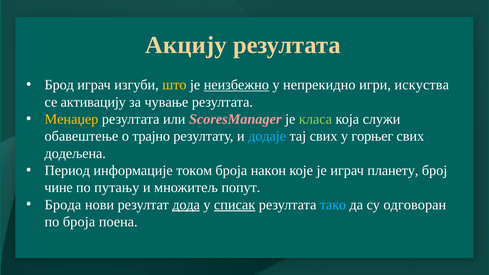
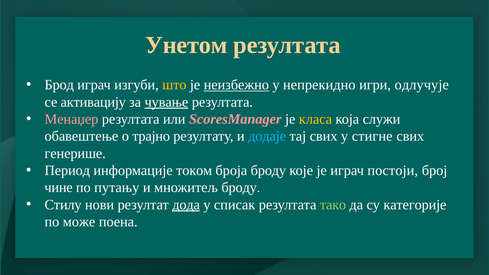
Акцију: Акцију -> Унетом
искуства: искуства -> одлучује
чување underline: none -> present
Менаџер colour: yellow -> pink
класа colour: light green -> yellow
горњег: горњег -> стигне
додељена: додељена -> генерише
броја након: након -> броду
планету: планету -> постоји
множитељ попут: попут -> броду
Брода: Брода -> Стилу
списак underline: present -> none
тако colour: light blue -> light green
одговоран: одговоран -> категорије
по броја: броја -> може
